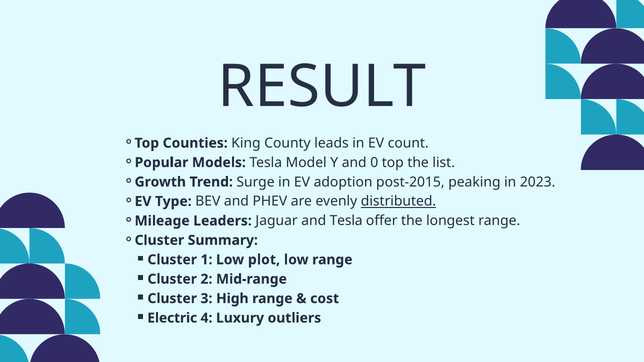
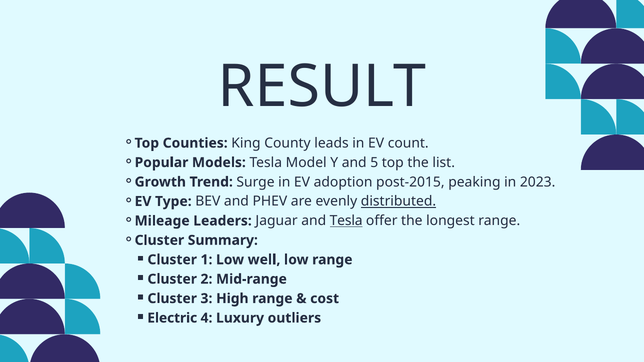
0: 0 -> 5
Tesla at (346, 221) underline: none -> present
plot: plot -> well
